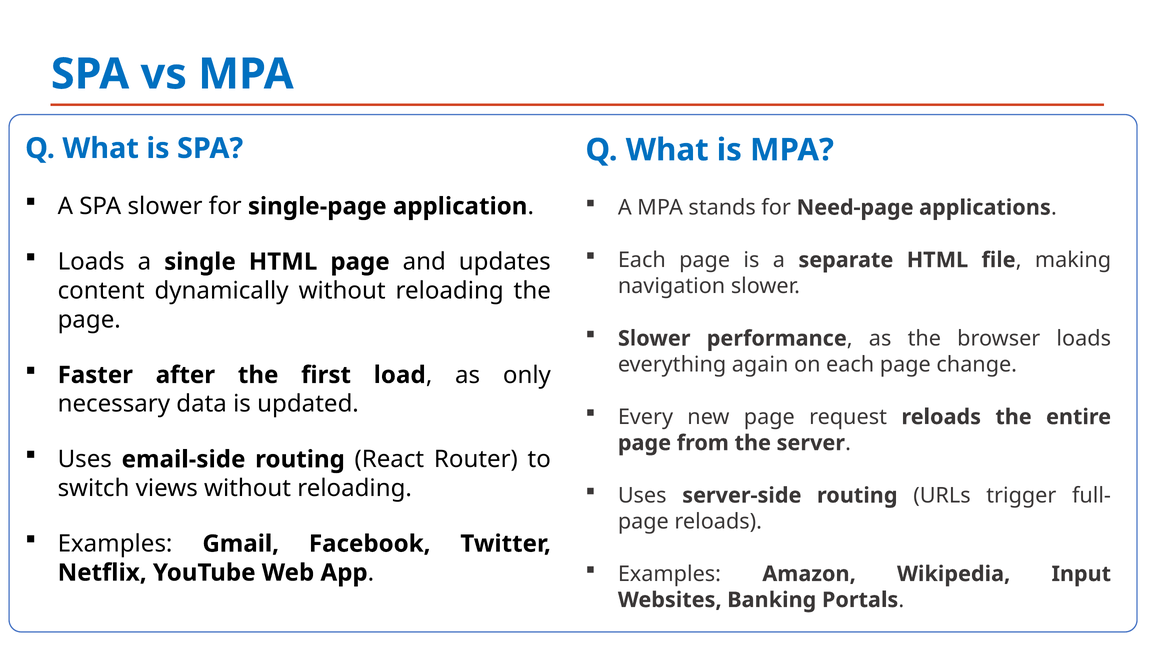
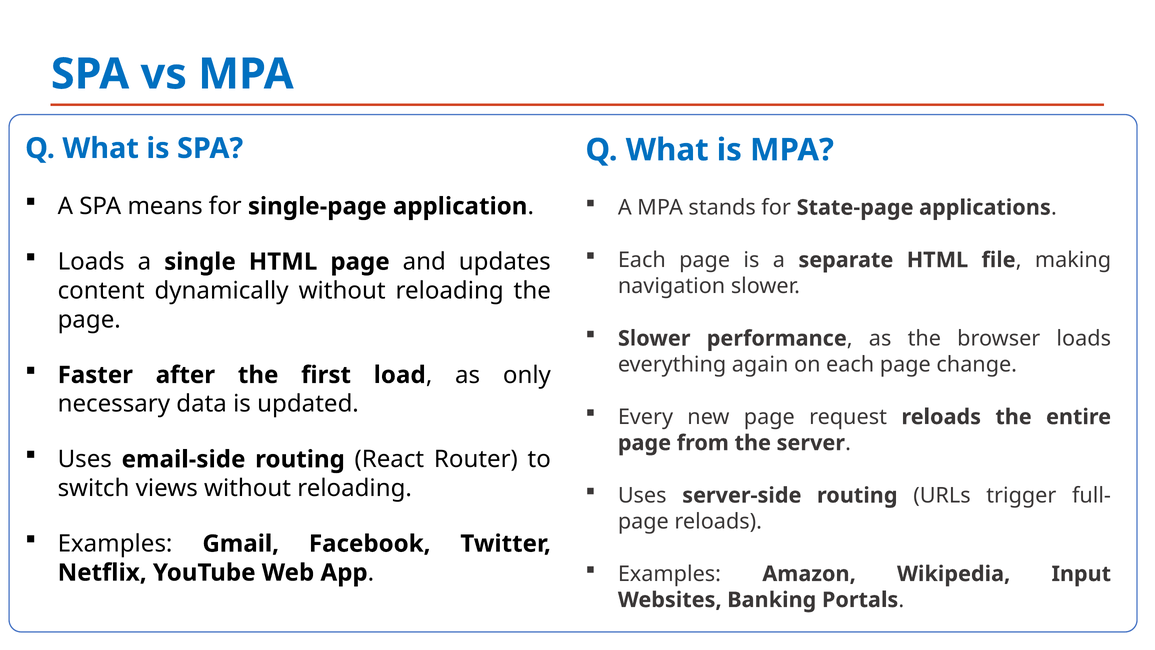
SPA slower: slower -> means
Need-page: Need-page -> State-page
